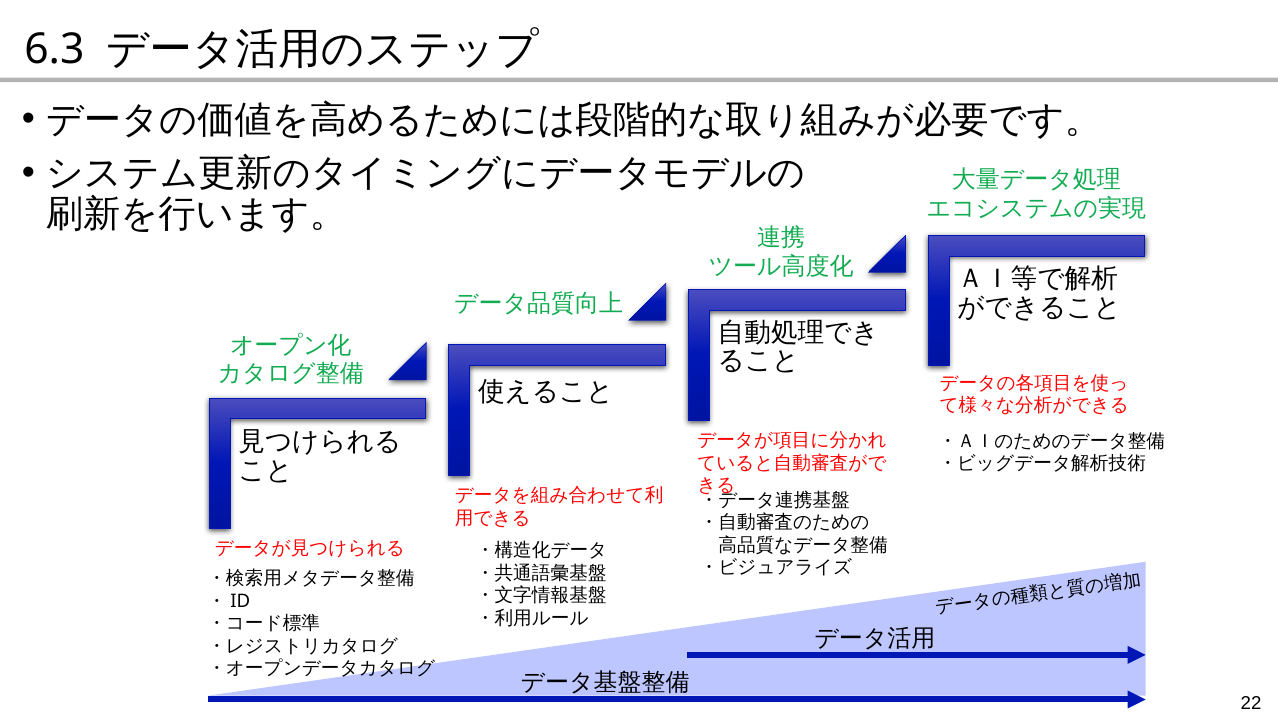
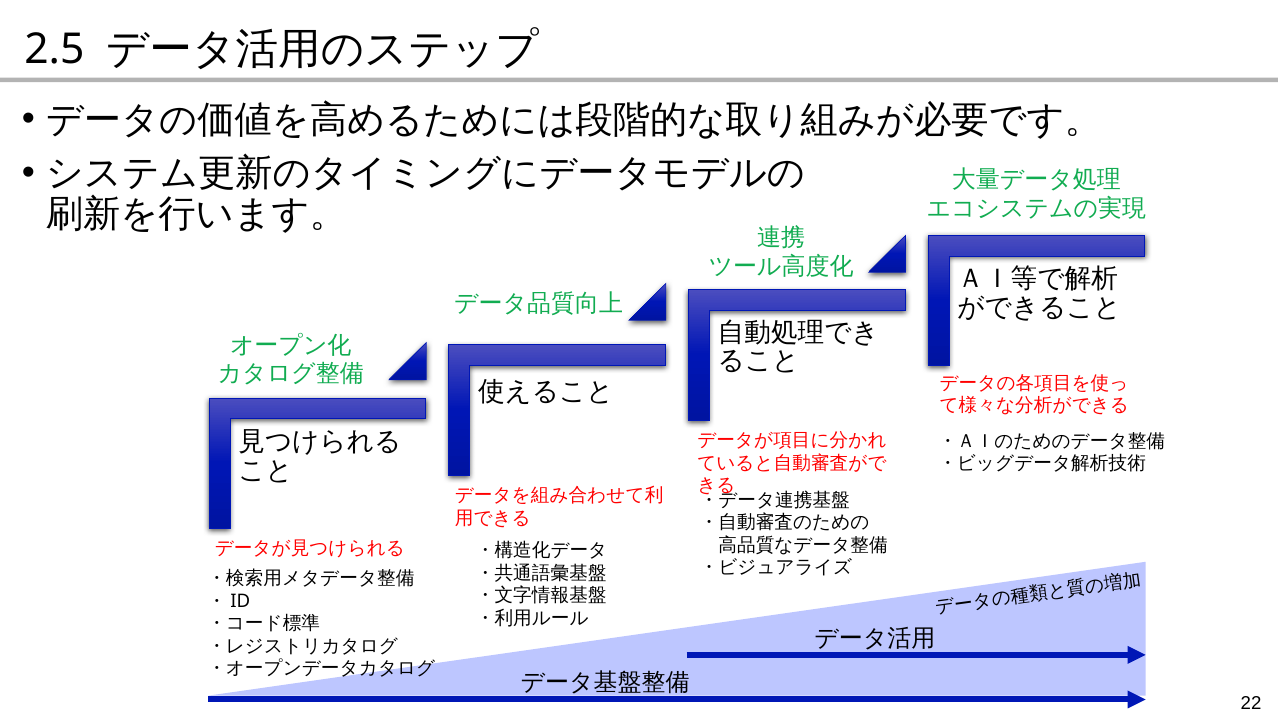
6.3: 6.3 -> 2.5
